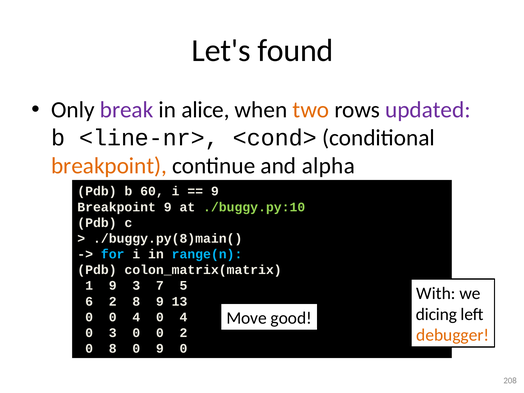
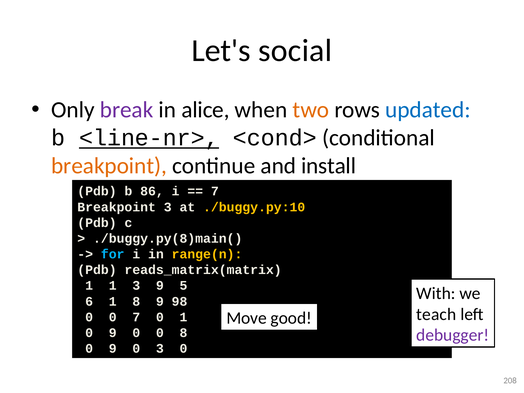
found: found -> social
updated colour: purple -> blue
<line-nr> underline: none -> present
alpha: alpha -> install
60: 60 -> 86
9 at (215, 191): 9 -> 7
Breakpoint 9: 9 -> 3
./buggy.py:10 colour: light green -> yellow
range(n colour: light blue -> yellow
colon_matrix(matrix: colon_matrix(matrix -> reads_matrix(matrix
1 9: 9 -> 1
3 7: 7 -> 9
6 2: 2 -> 1
13: 13 -> 98
dicing: dicing -> teach
0 0 4: 4 -> 7
4 at (183, 317): 4 -> 1
3 at (113, 333): 3 -> 9
0 2: 2 -> 8
debugger colour: orange -> purple
8 at (113, 349): 8 -> 9
0 9: 9 -> 3
